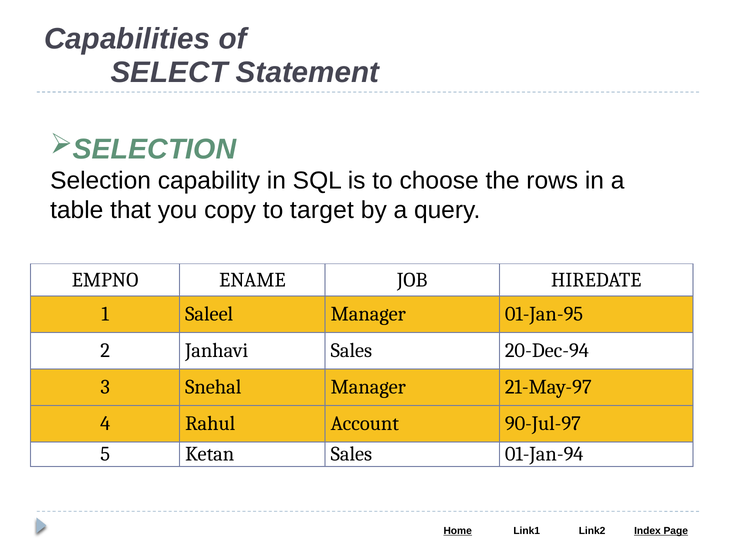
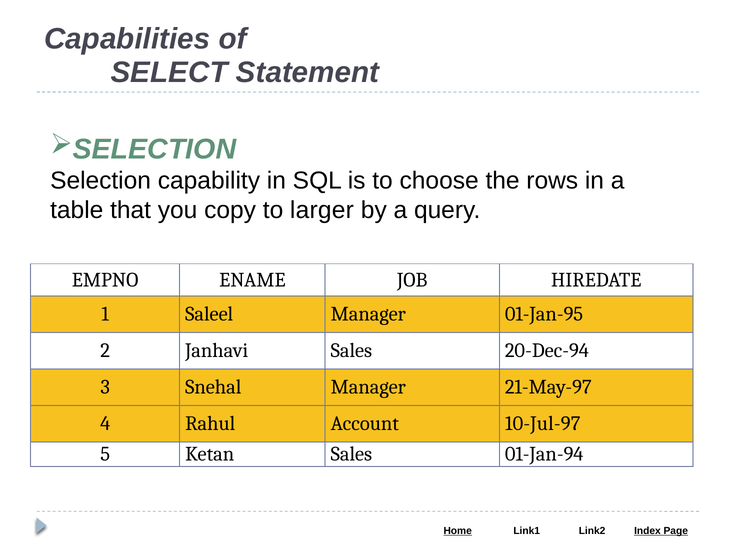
target: target -> larger
90-Jul-97: 90-Jul-97 -> 10-Jul-97
